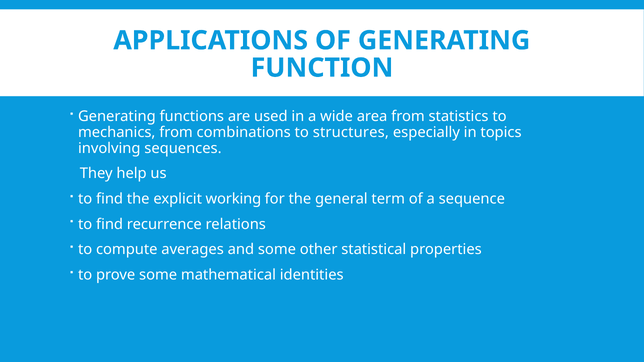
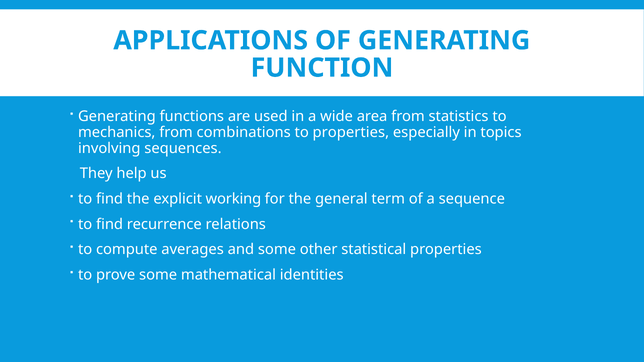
to structures: structures -> properties
